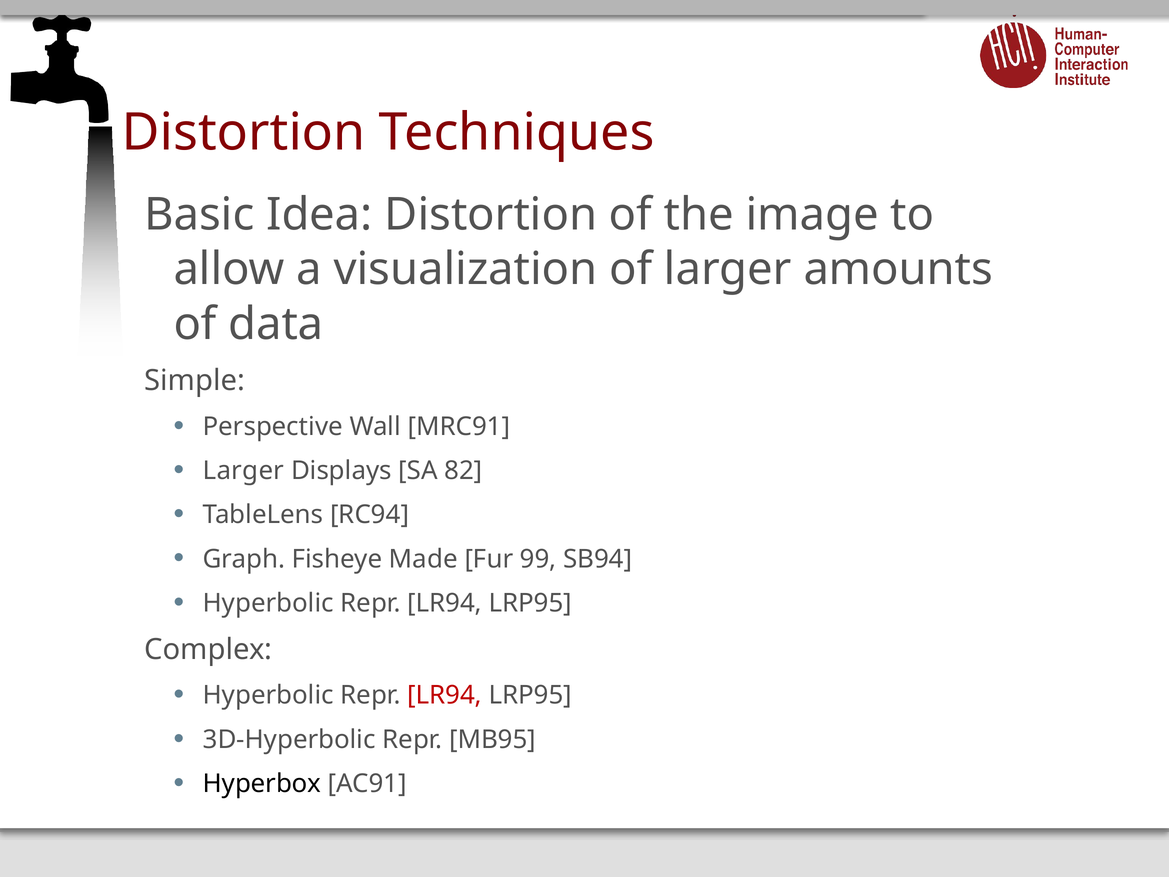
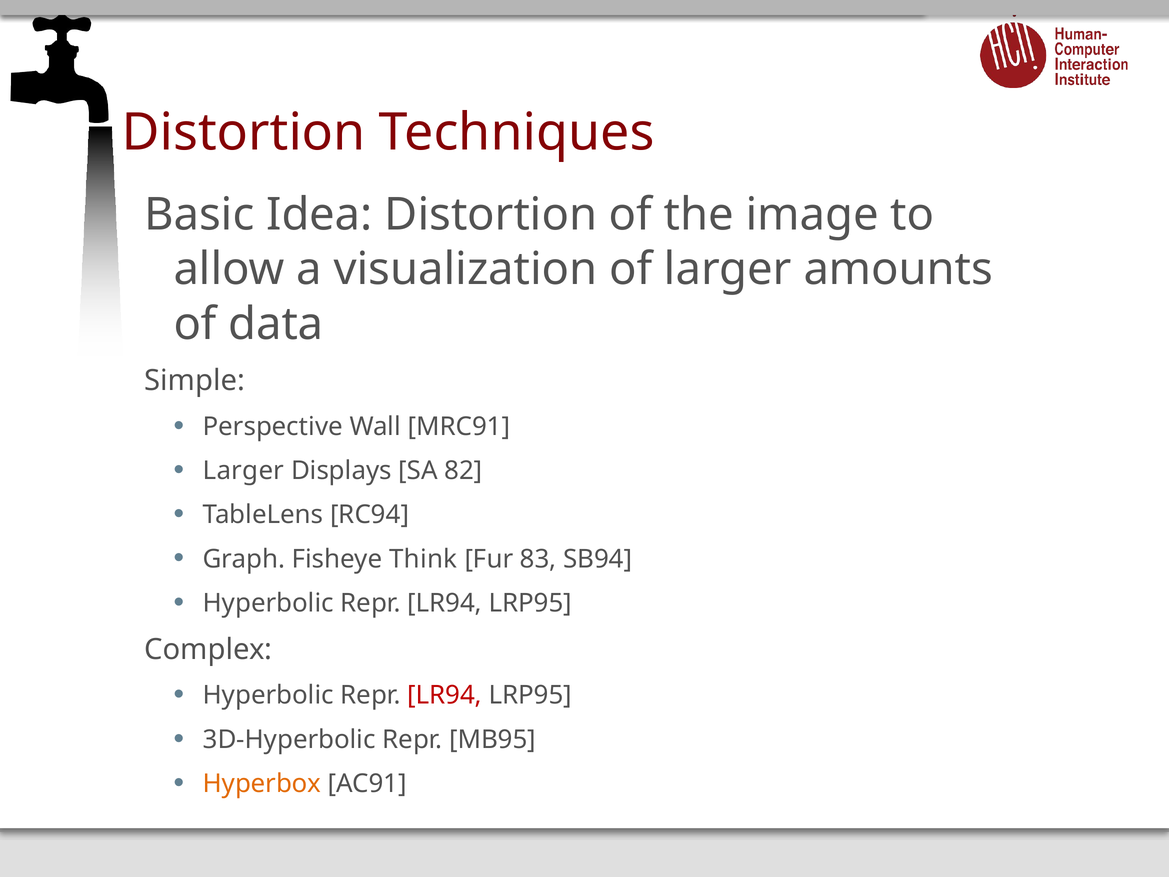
Made: Made -> Think
99: 99 -> 83
Hyperbox colour: black -> orange
